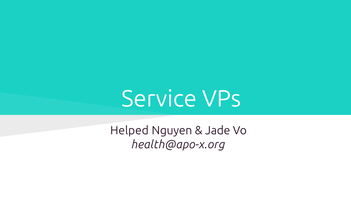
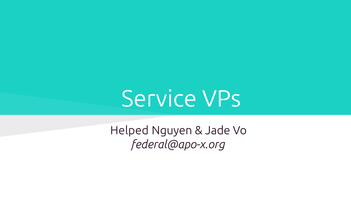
health@apo-x.org: health@apo-x.org -> federal@apo-x.org
